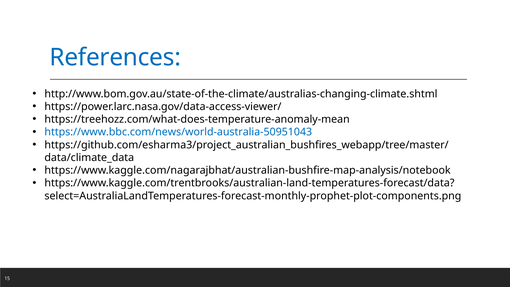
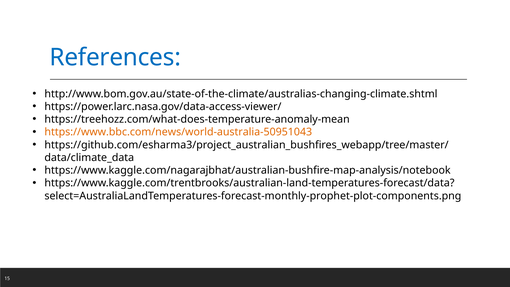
https://www.bbc.com/news/world-australia-50951043 colour: blue -> orange
